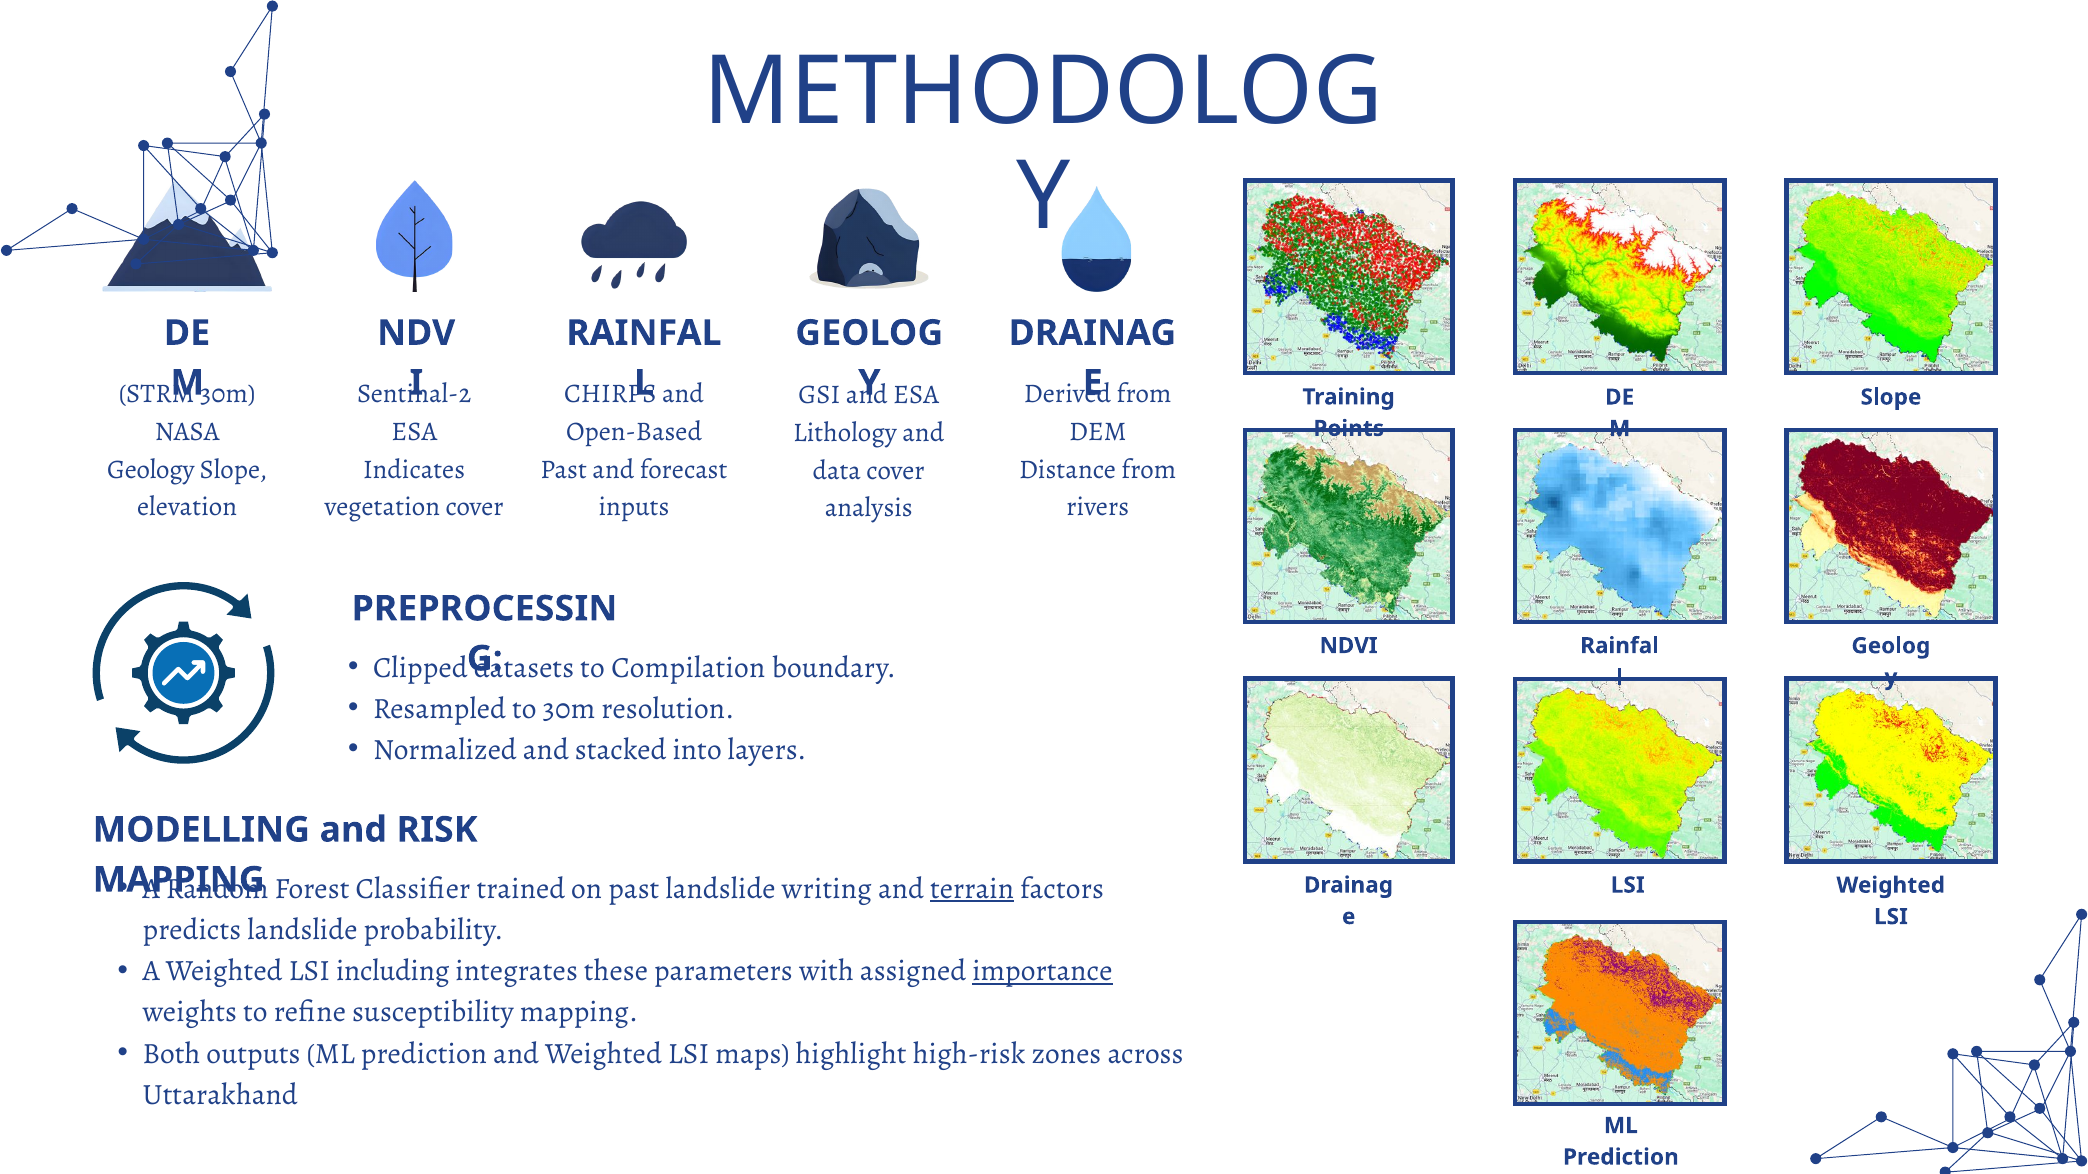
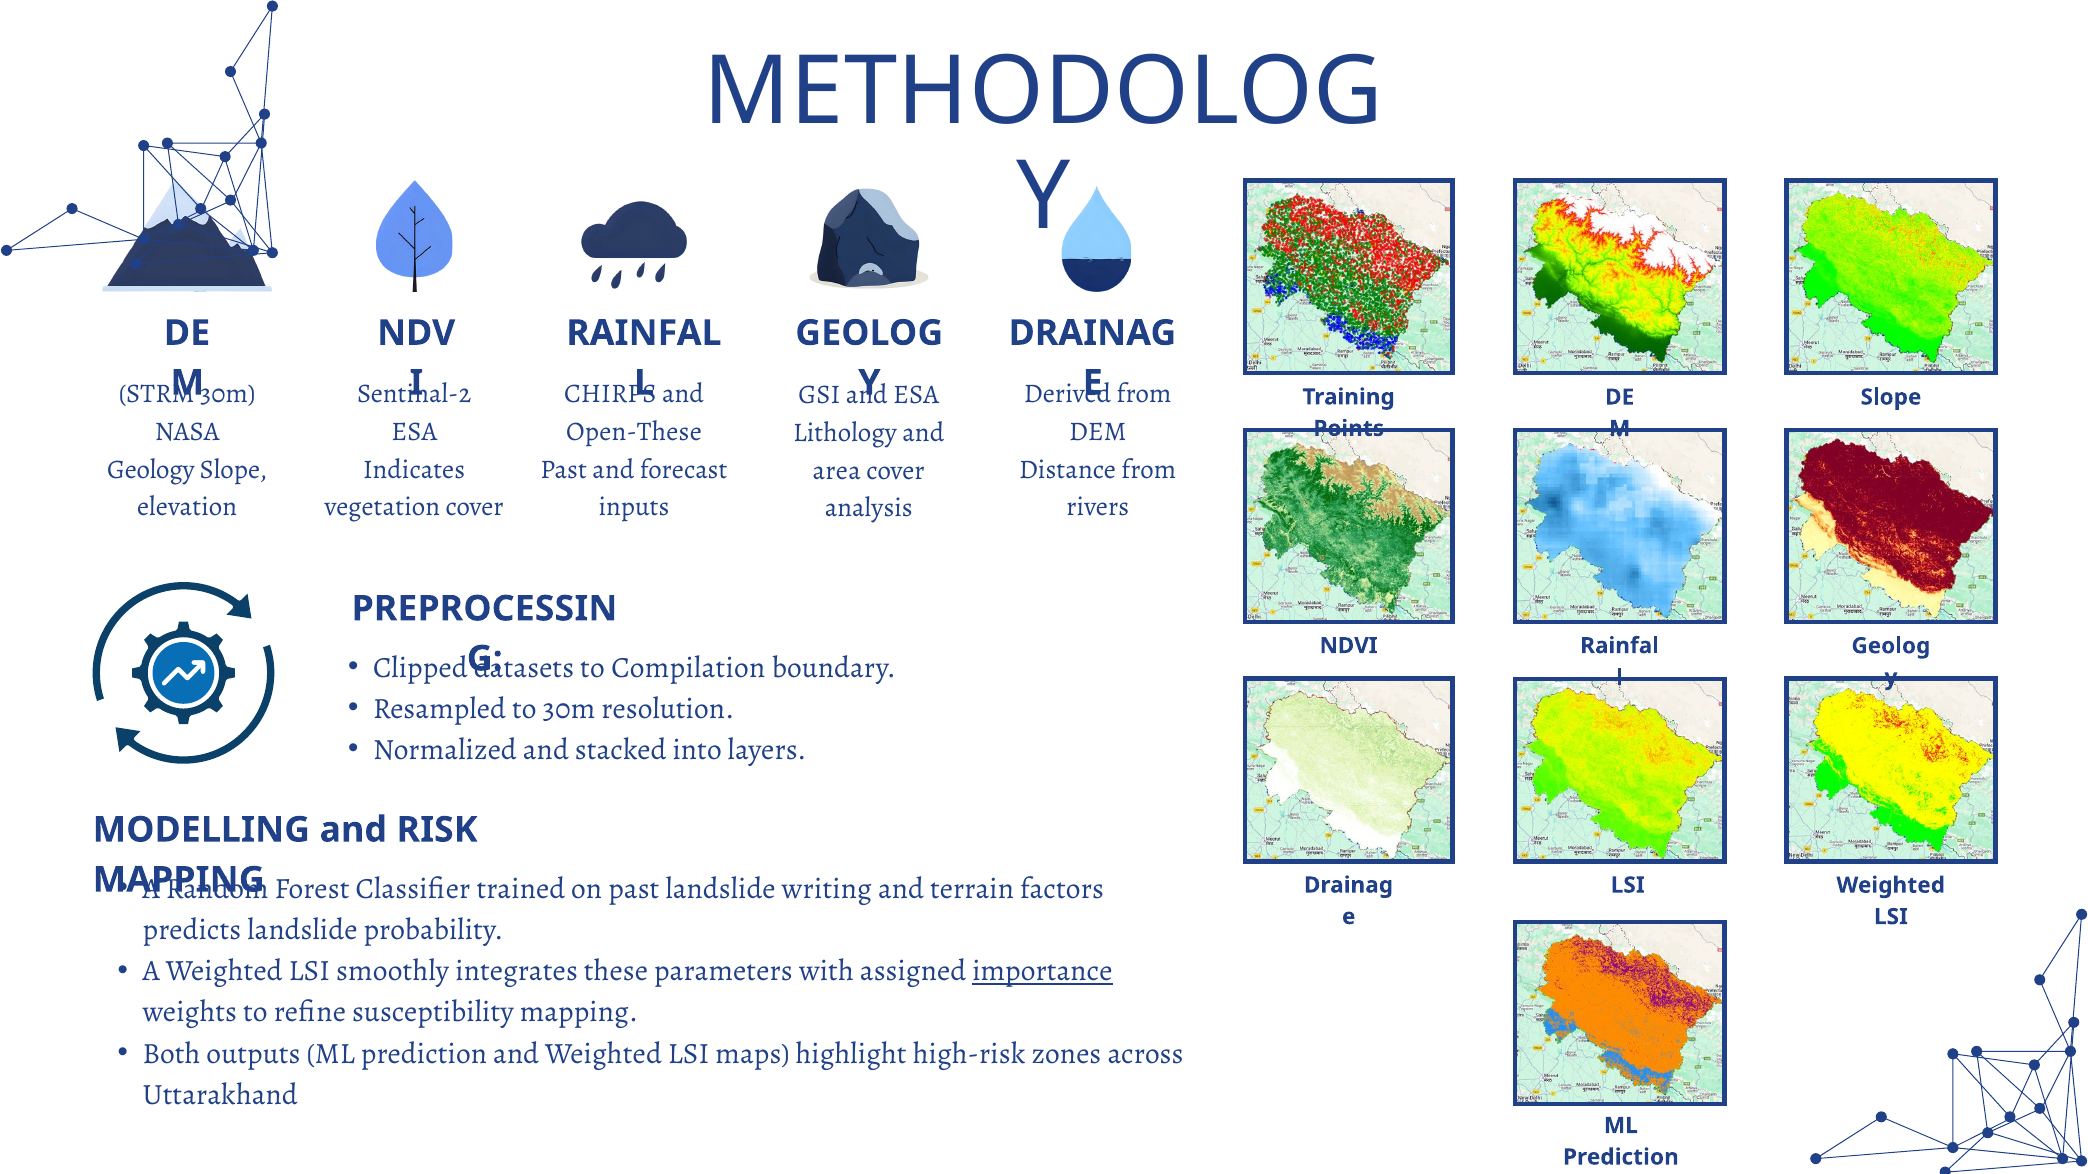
Open-Based: Open-Based -> Open-These
data: data -> area
terrain underline: present -> none
including: including -> smoothly
